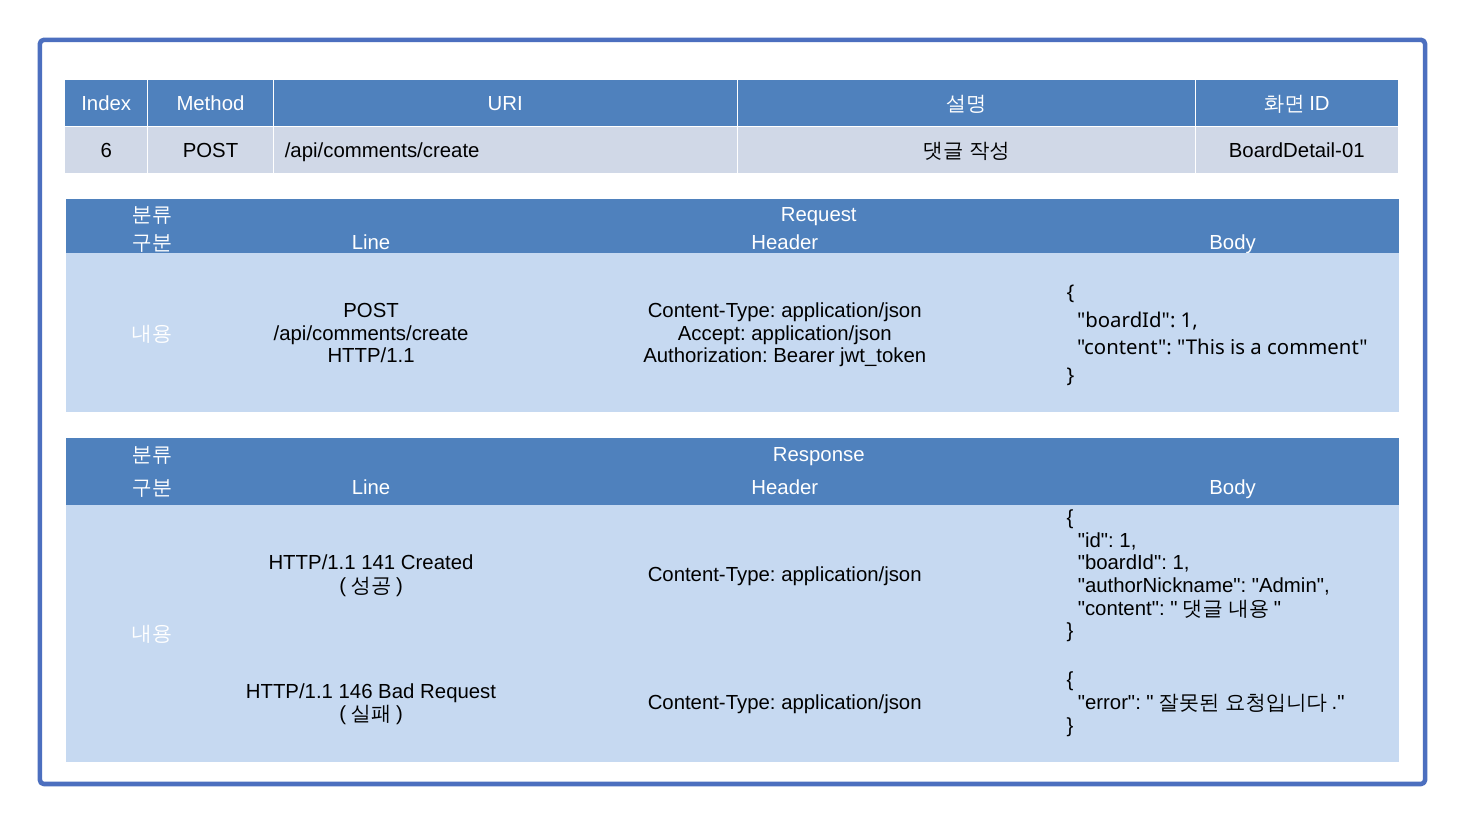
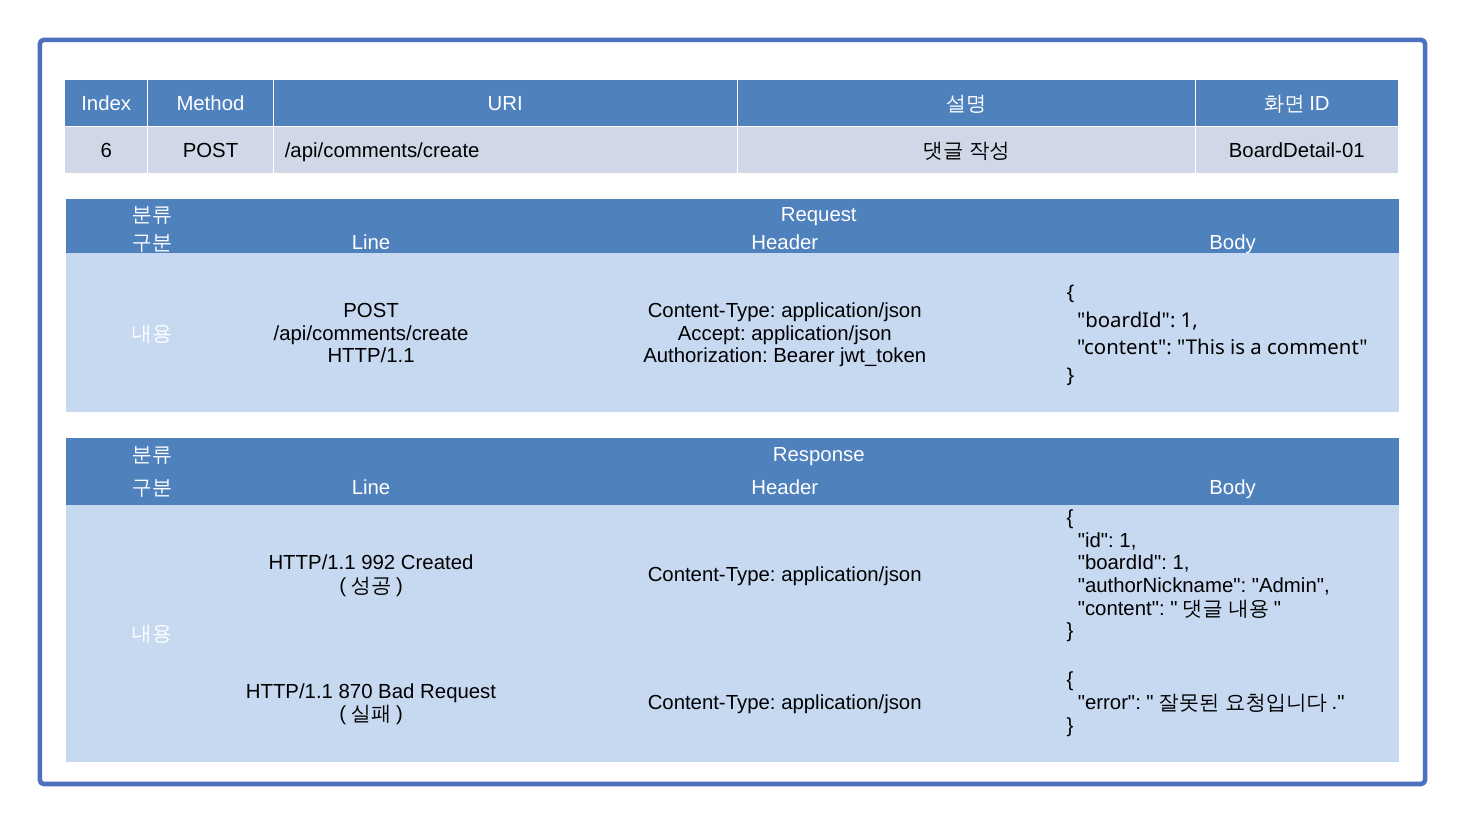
141: 141 -> 992
146: 146 -> 870
